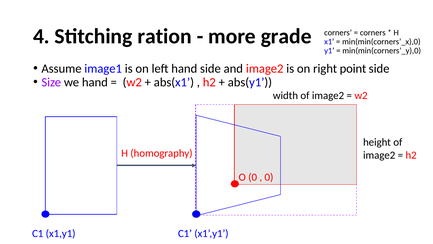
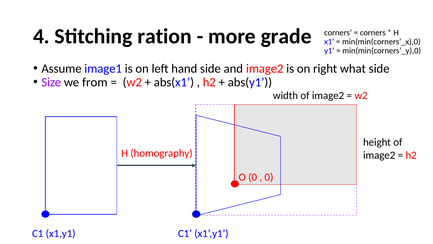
point: point -> what
we hand: hand -> from
